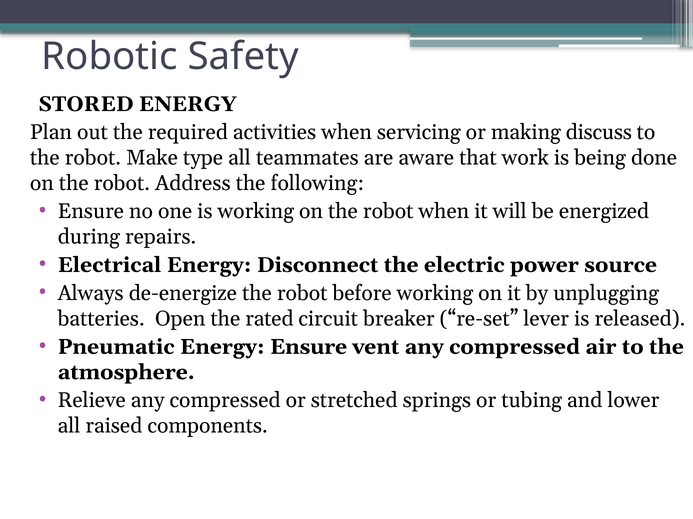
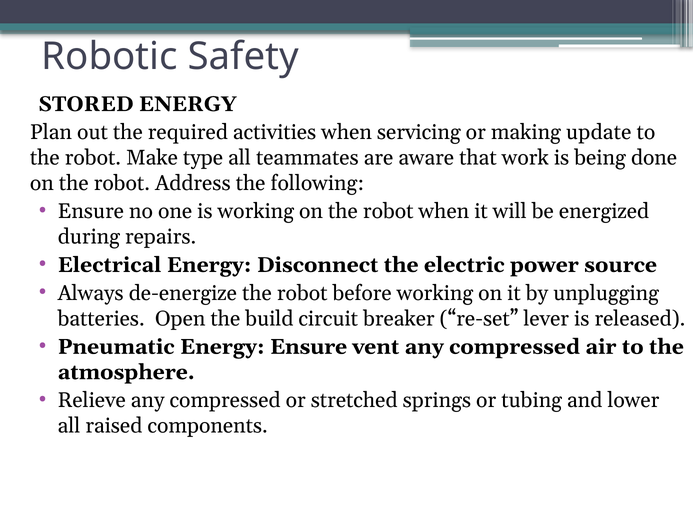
discuss: discuss -> update
rated: rated -> build
